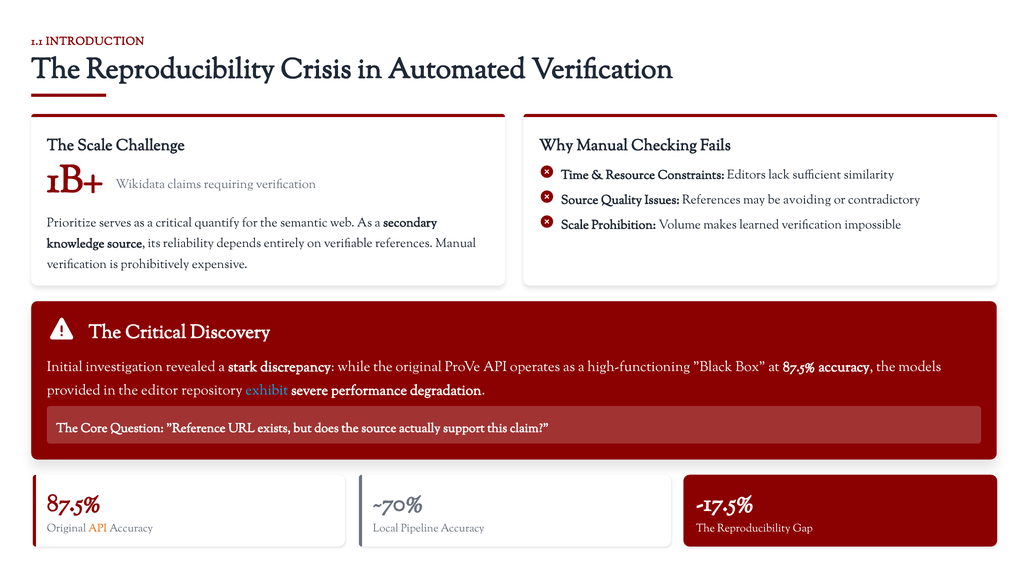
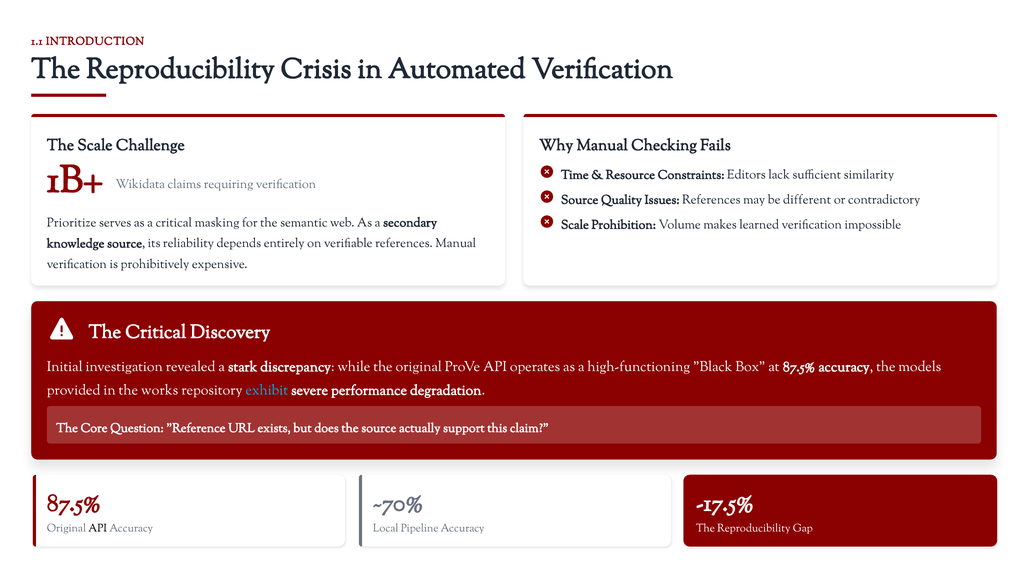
avoiding: avoiding -> different
quantify: quantify -> masking
editor: editor -> works
API at (98, 529) colour: orange -> black
